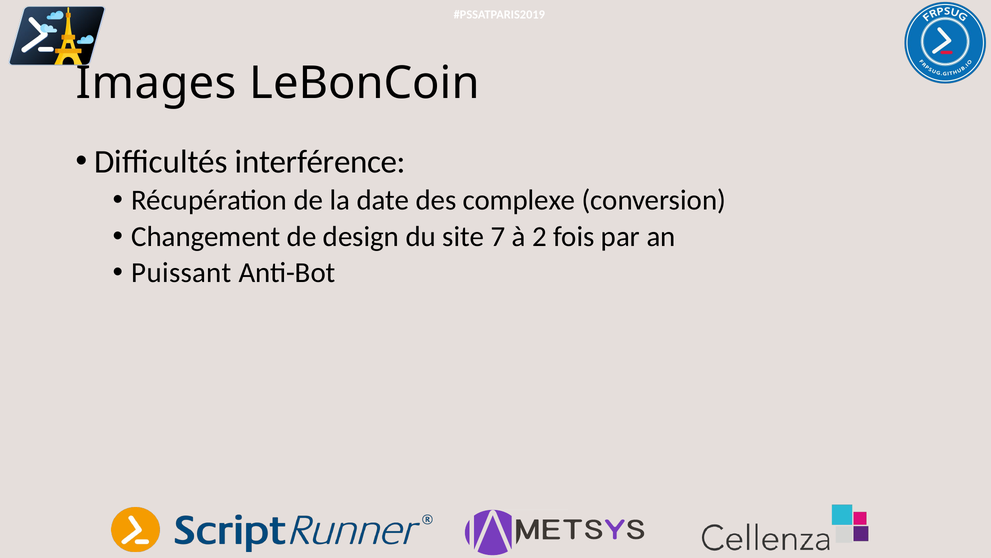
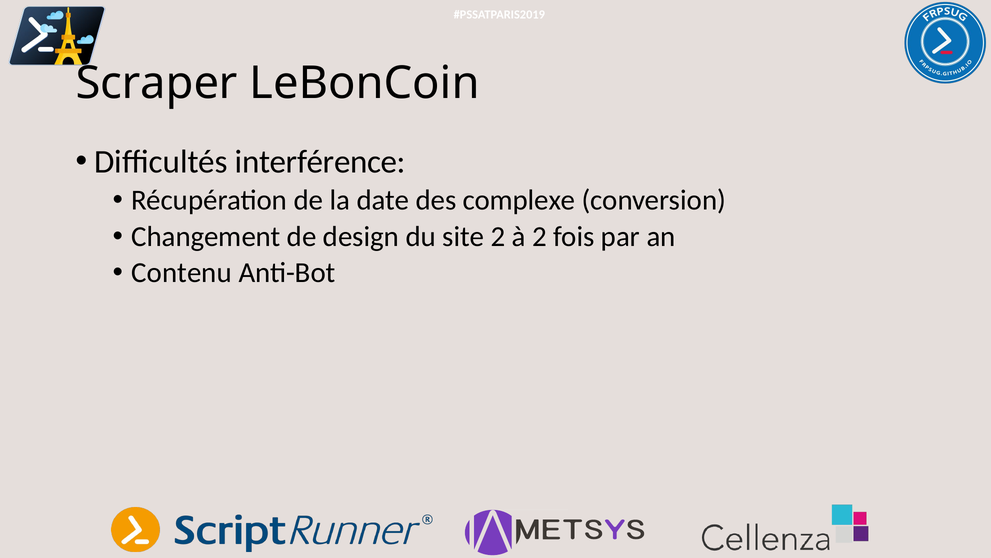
Images: Images -> Scraper
site 7: 7 -> 2
Puissant: Puissant -> Contenu
